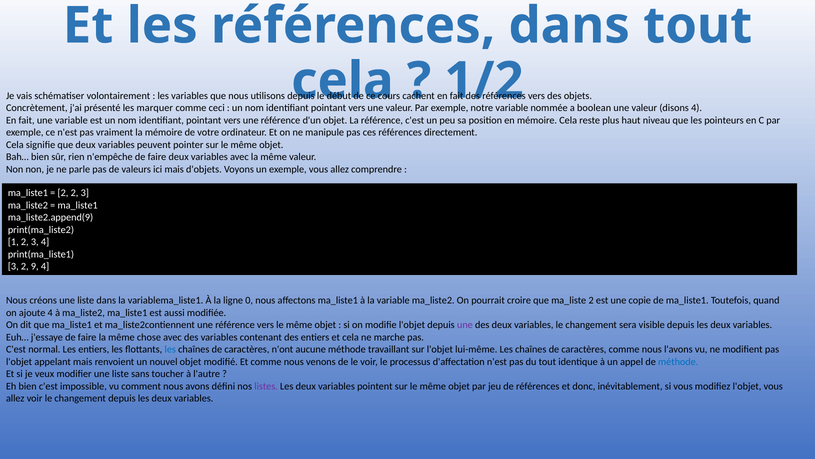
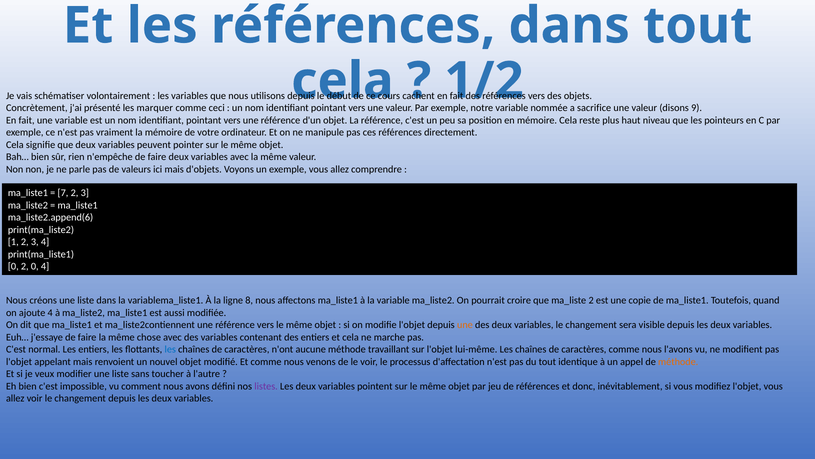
boolean: boolean -> sacrifice
disons 4: 4 -> 9
2 at (63, 193): 2 -> 7
ma_liste2.append(9: ma_liste2.append(9 -> ma_liste2.append(6
3 at (13, 266): 3 -> 0
2 9: 9 -> 0
0: 0 -> 8
une at (465, 325) colour: purple -> orange
méthode at (678, 361) colour: blue -> orange
